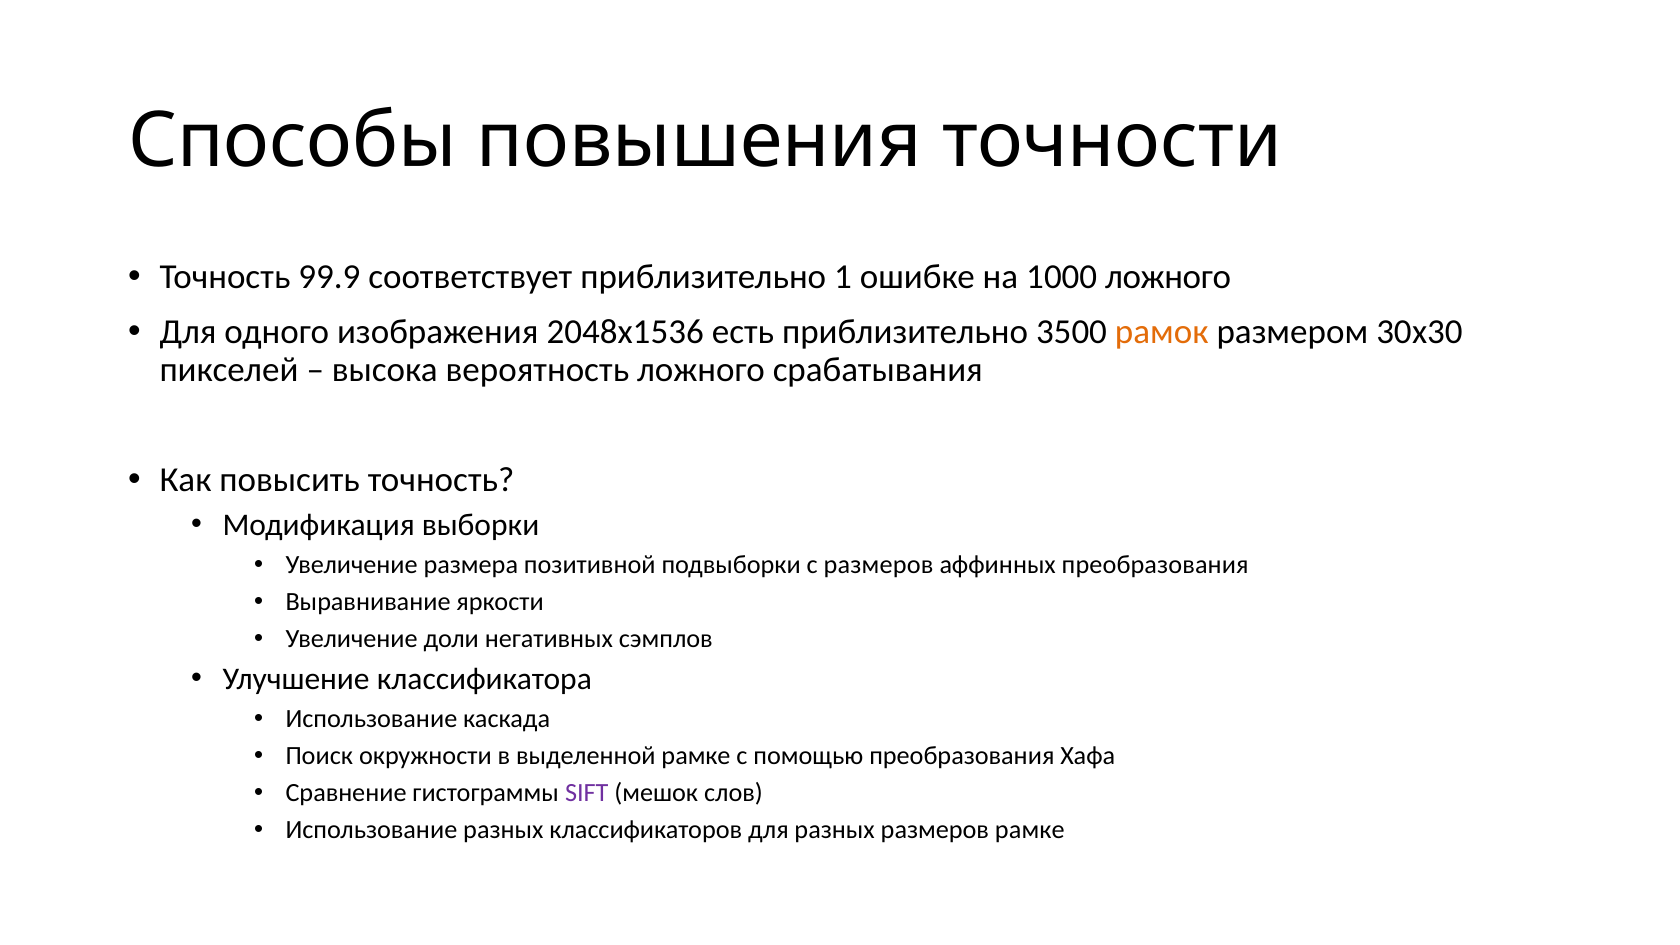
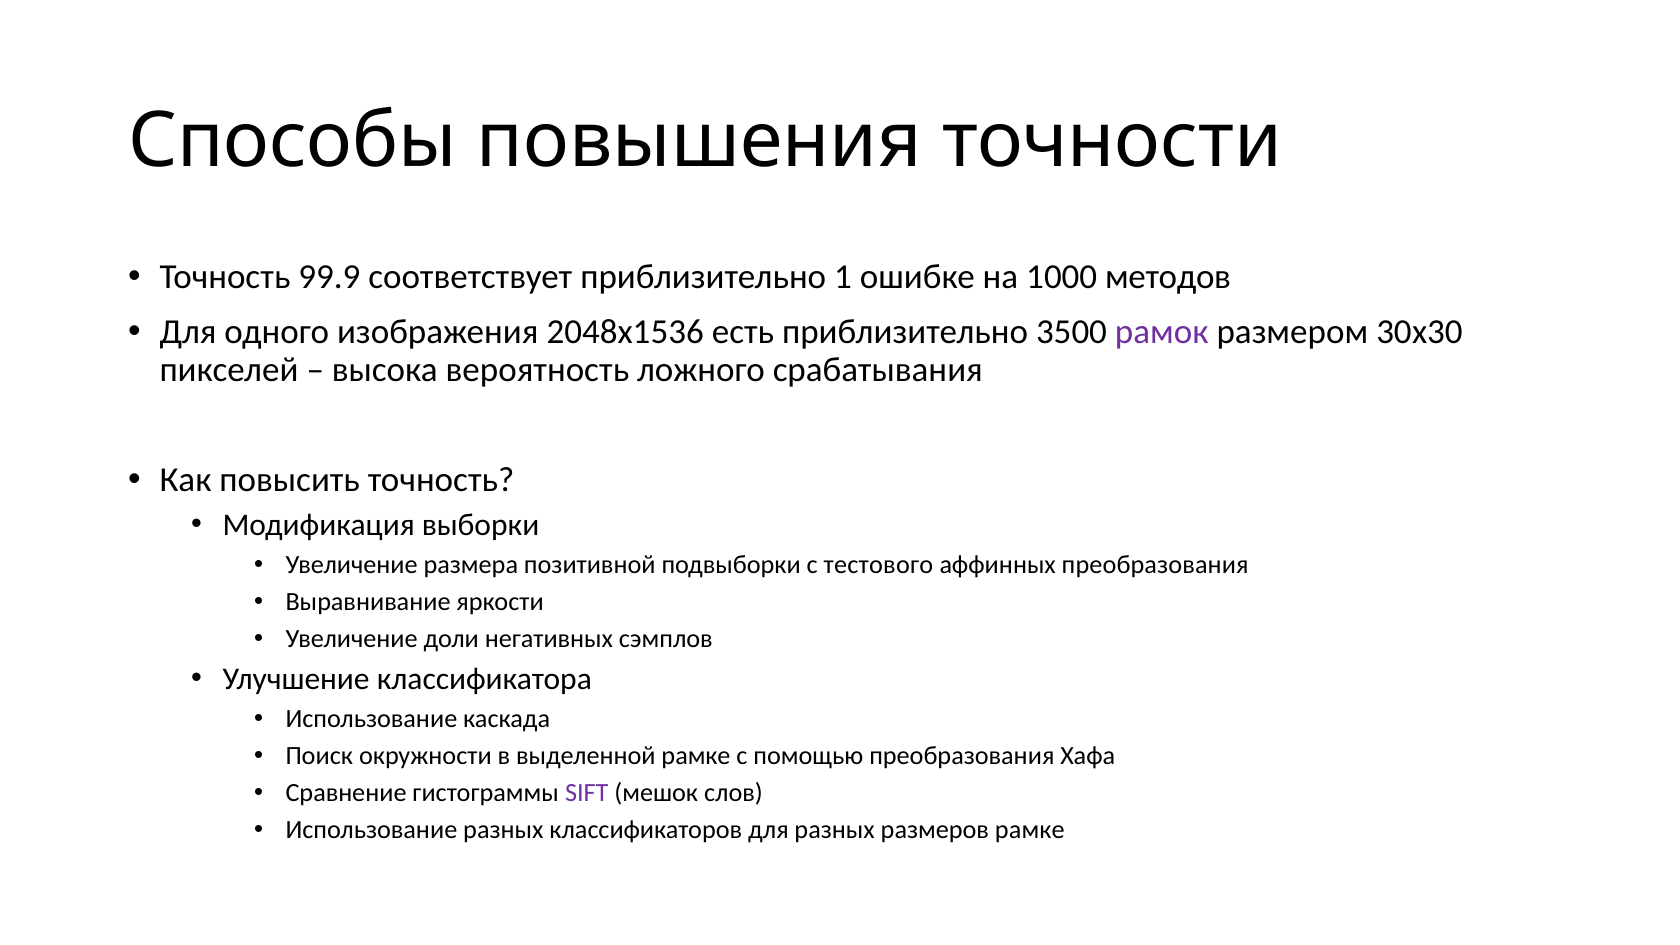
1000 ложного: ложного -> методов
рамок colour: orange -> purple
с размеров: размеров -> тестового
